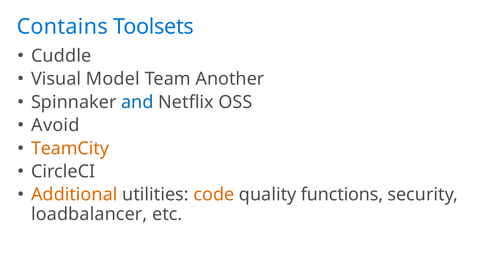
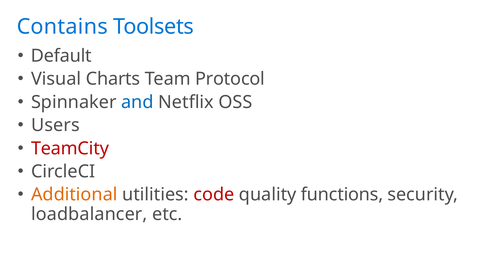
Cuddle: Cuddle -> Default
Model: Model -> Charts
Another: Another -> Protocol
Avoid: Avoid -> Users
TeamCity colour: orange -> red
code colour: orange -> red
